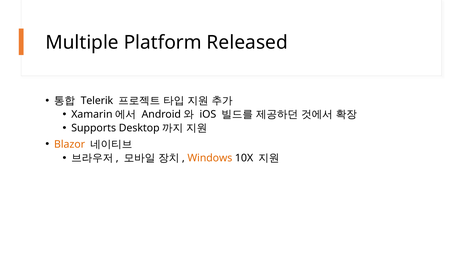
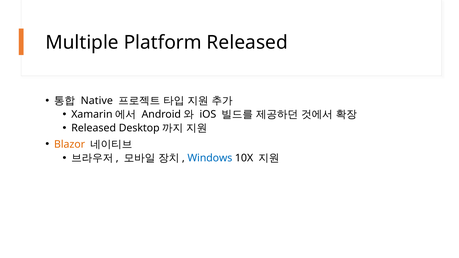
Telerik: Telerik -> Native
Supports at (94, 128): Supports -> Released
Windows colour: orange -> blue
